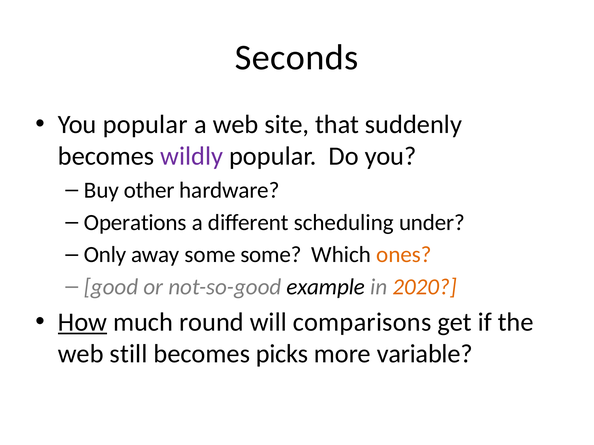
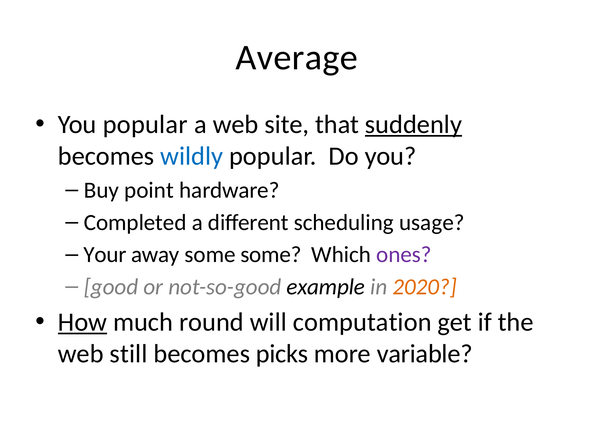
Seconds: Seconds -> Average
suddenly underline: none -> present
wildly colour: purple -> blue
other: other -> point
Operations: Operations -> Completed
under: under -> usage
Only: Only -> Your
ones colour: orange -> purple
comparisons: comparisons -> computation
